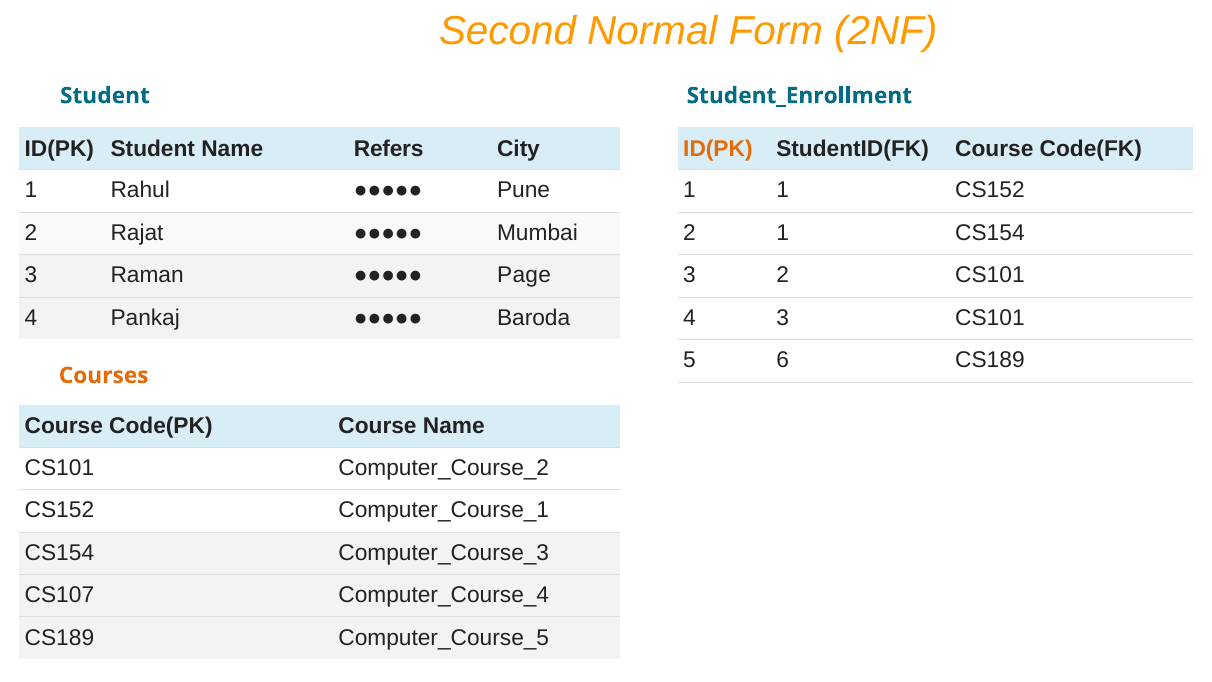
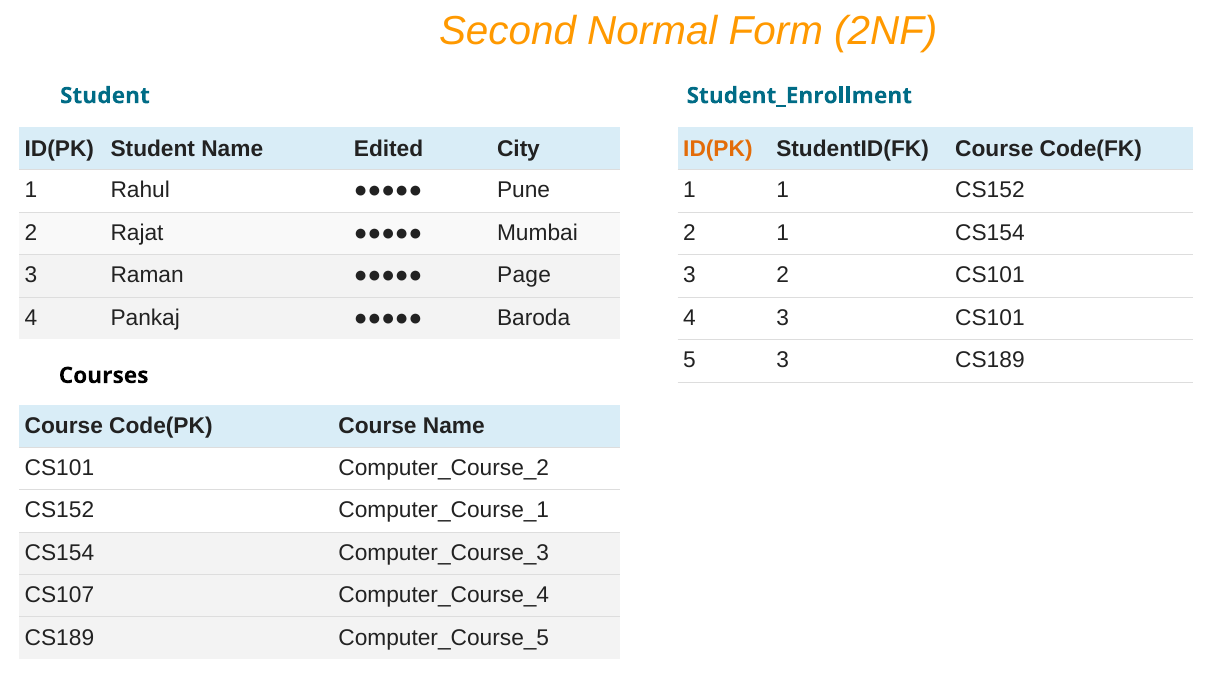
Refers: Refers -> Edited
5 6: 6 -> 3
Courses colour: orange -> black
